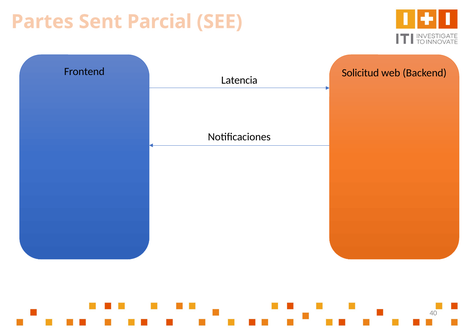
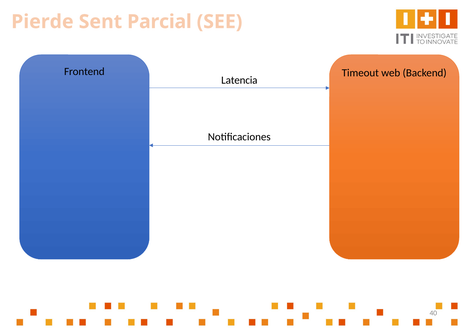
Partes: Partes -> Pierde
Solicitud: Solicitud -> Timeout
